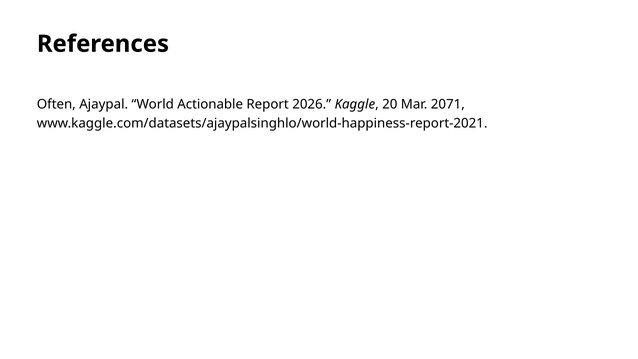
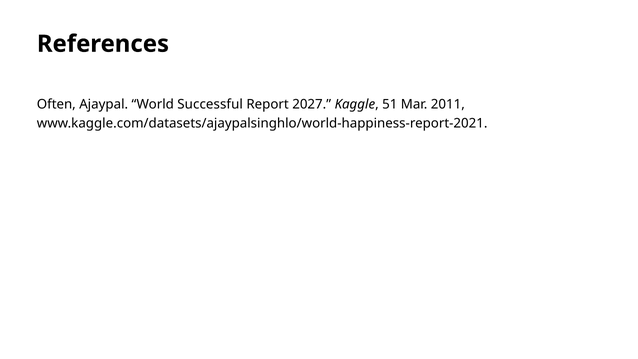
Actionable: Actionable -> Successful
2026: 2026 -> 2027
20: 20 -> 51
2071: 2071 -> 2011
